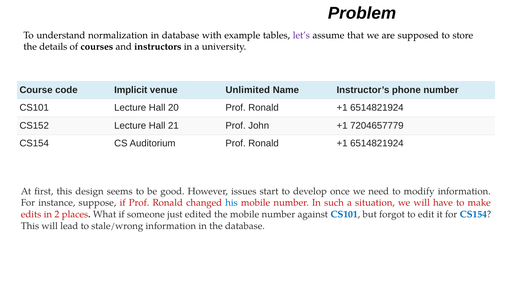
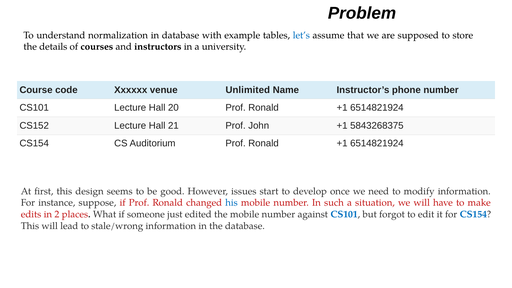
let’s colour: purple -> blue
Implicit: Implicit -> Xxxxxx
7204657779: 7204657779 -> 5843268375
